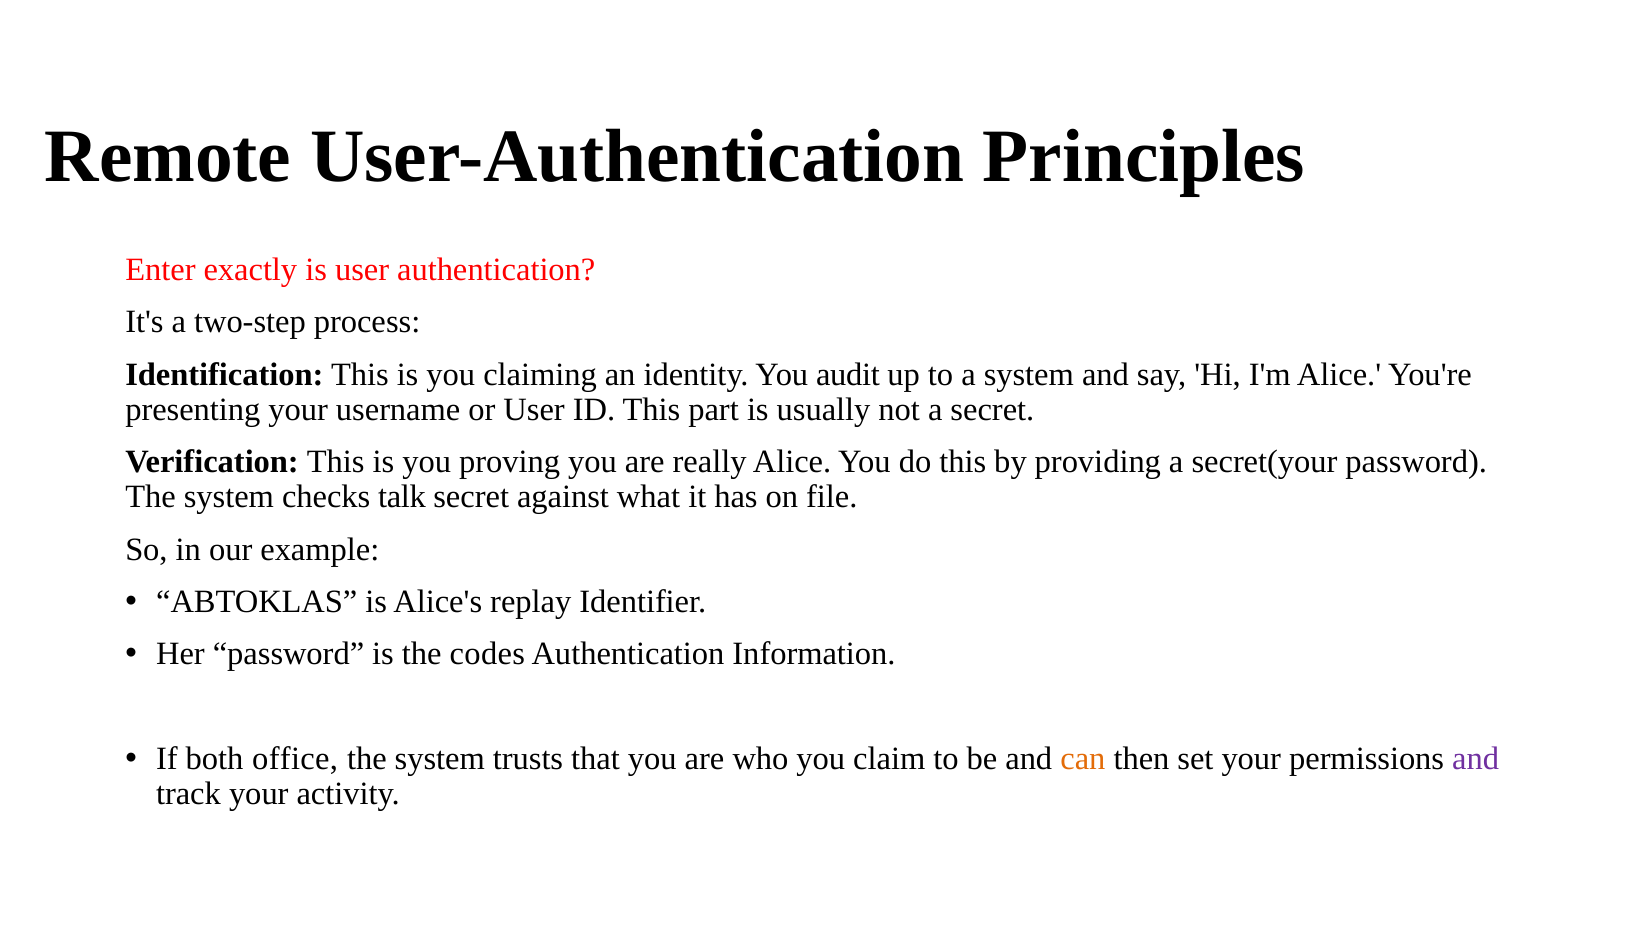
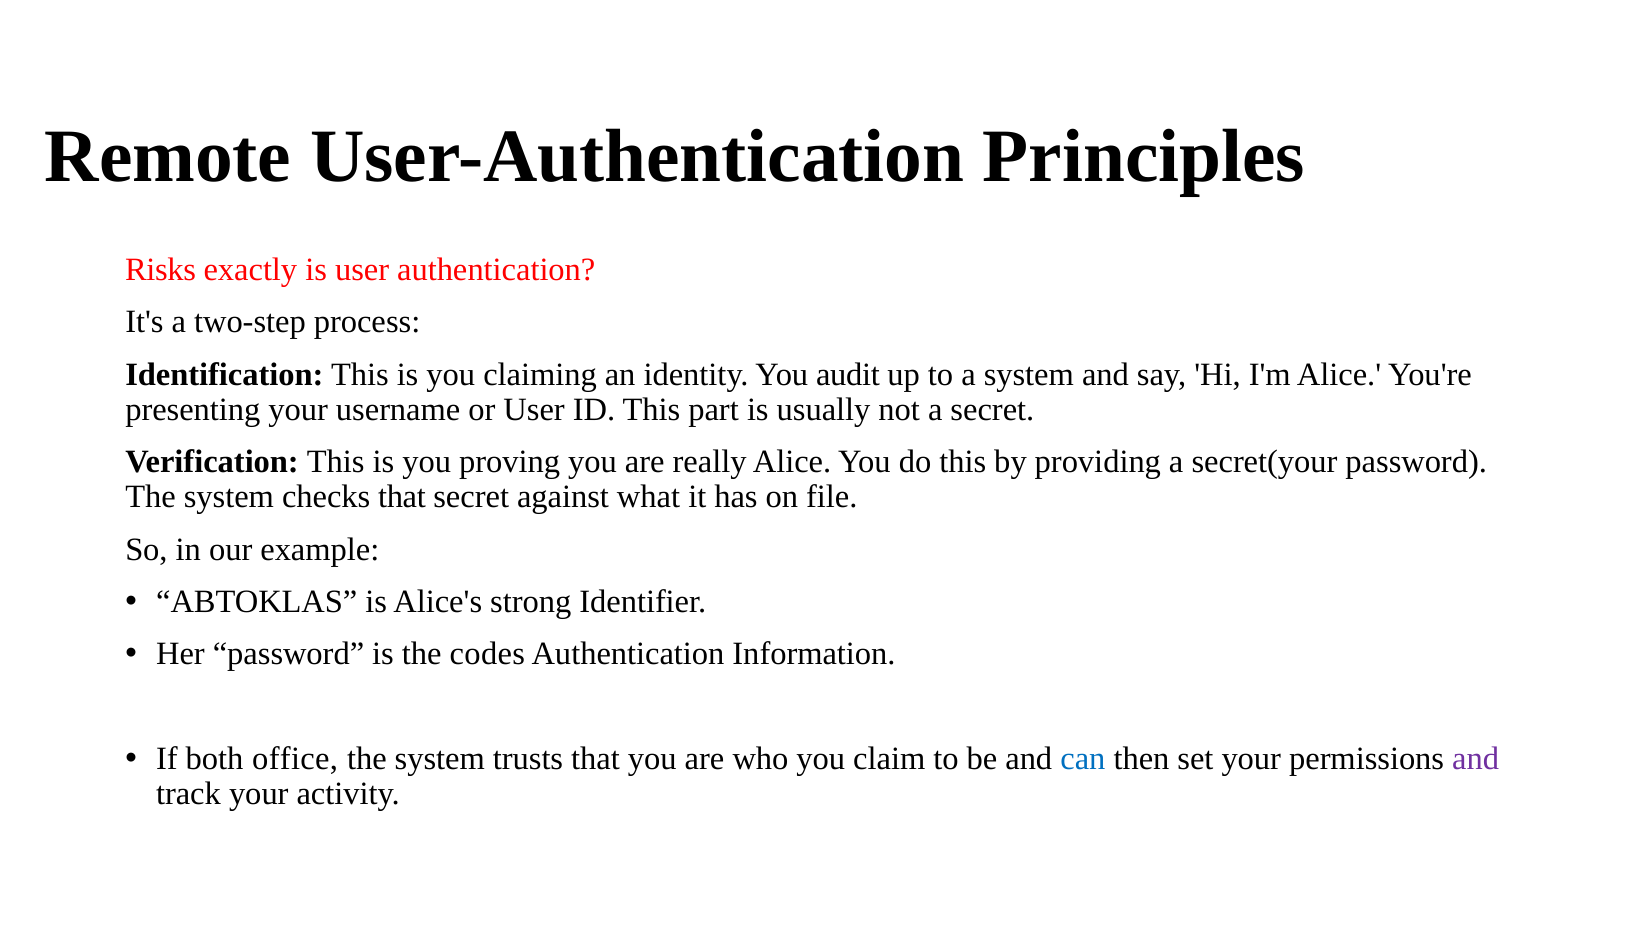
Enter: Enter -> Risks
checks talk: talk -> that
replay: replay -> strong
can colour: orange -> blue
